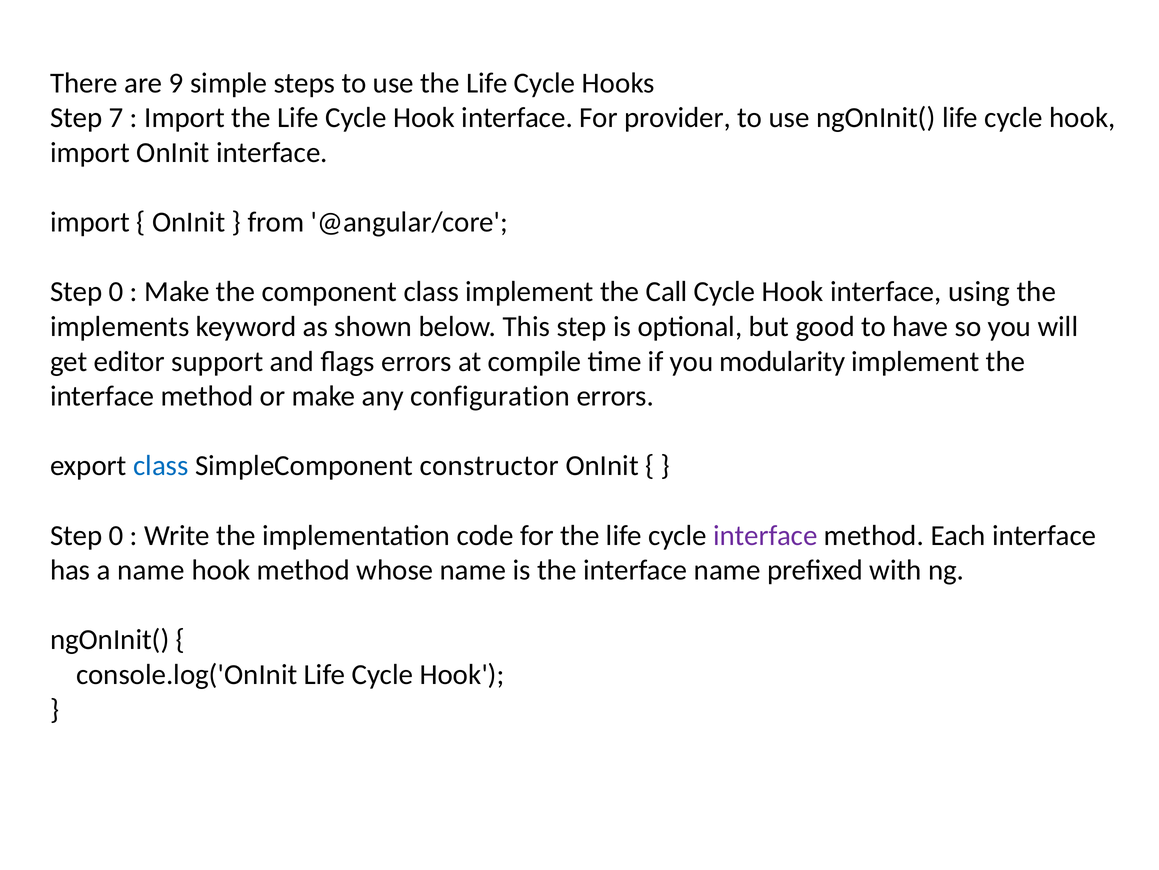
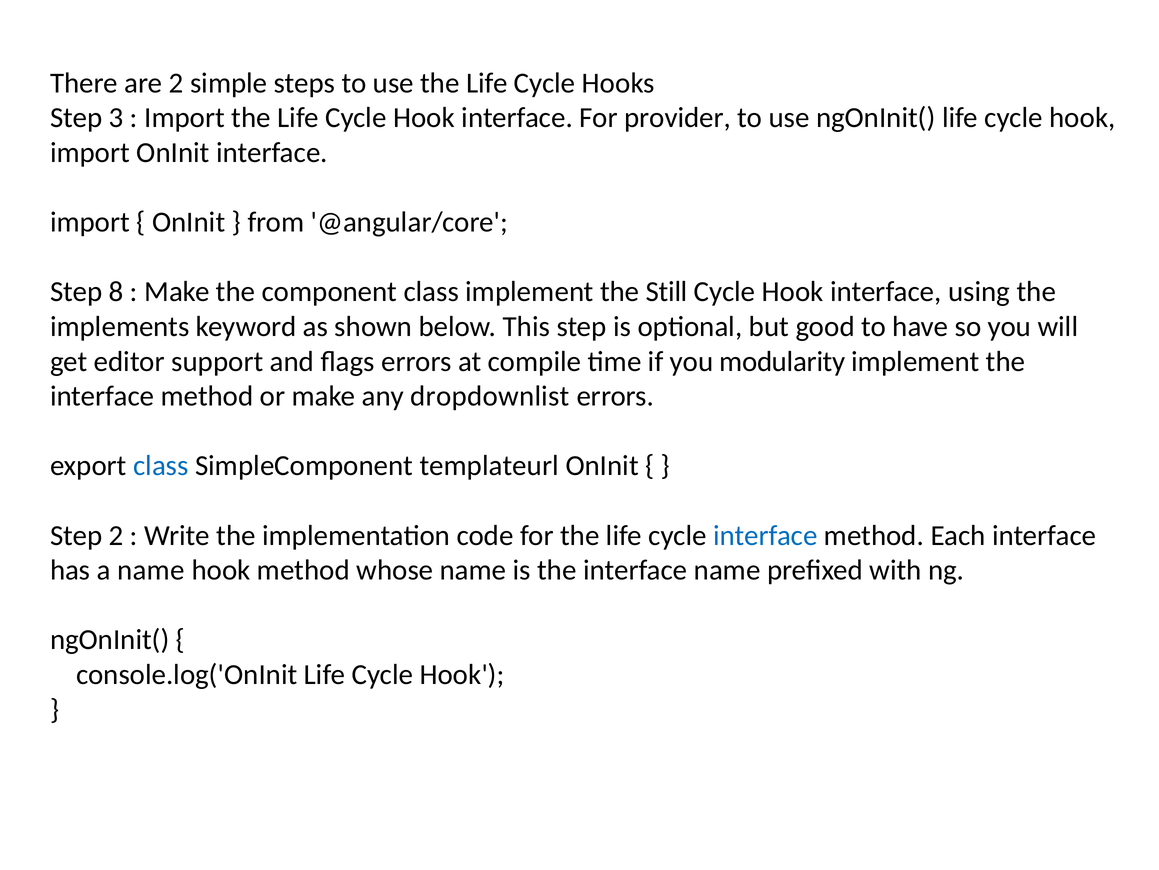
are 9: 9 -> 2
7: 7 -> 3
0 at (116, 292): 0 -> 8
Call: Call -> Still
configuration: configuration -> dropdownlist
constructor: constructor -> templateurl
0 at (116, 535): 0 -> 2
interface at (765, 535) colour: purple -> blue
